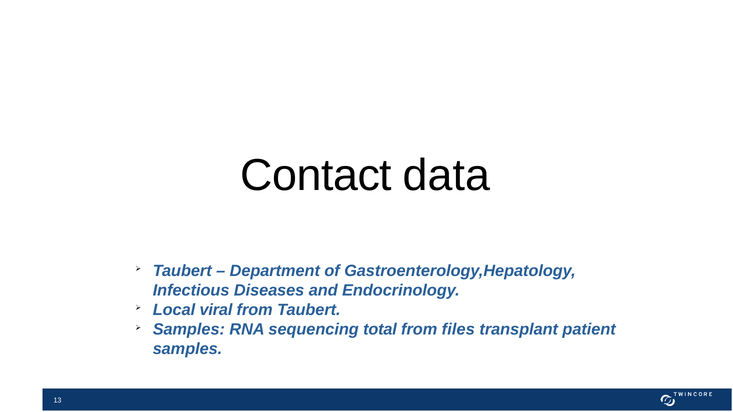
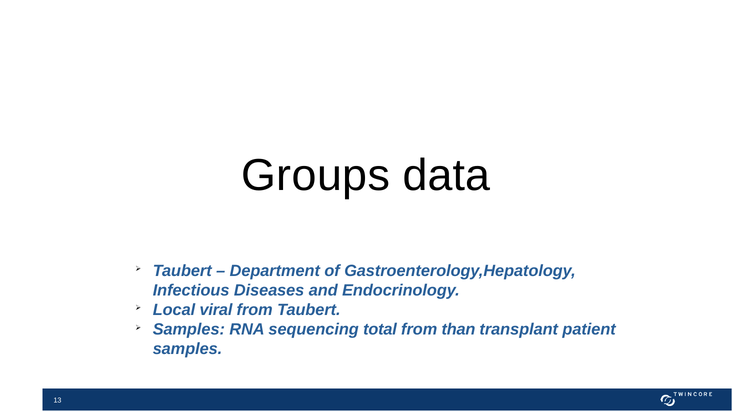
Contact: Contact -> Groups
files: files -> than
